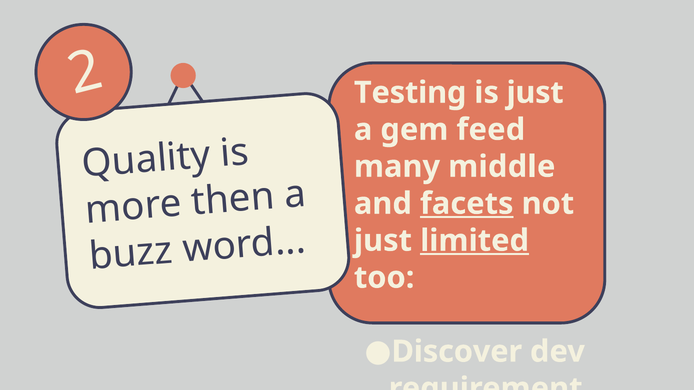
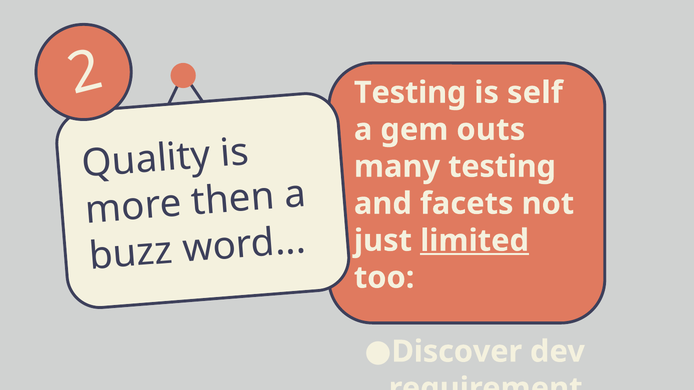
is just: just -> self
feed: feed -> outs
many middle: middle -> testing
facets underline: present -> none
